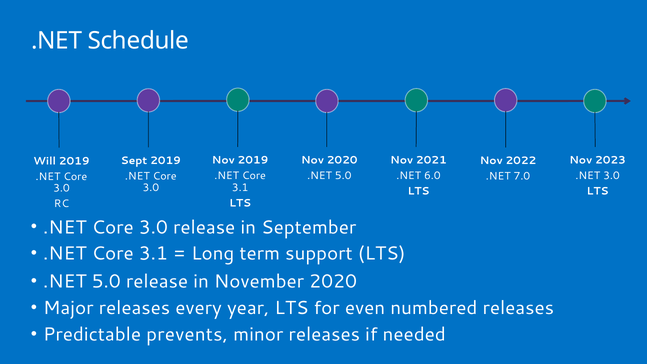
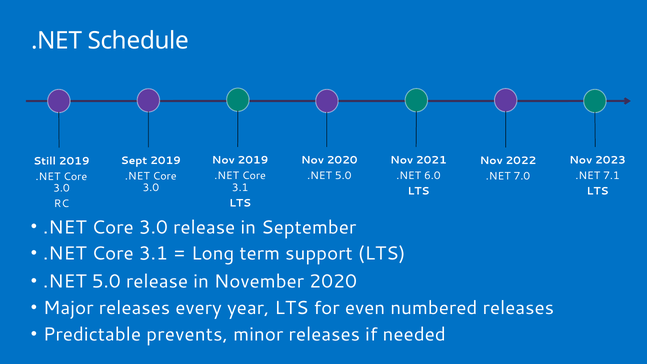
Will: Will -> Still
.NET 3.0: 3.0 -> 7.1
